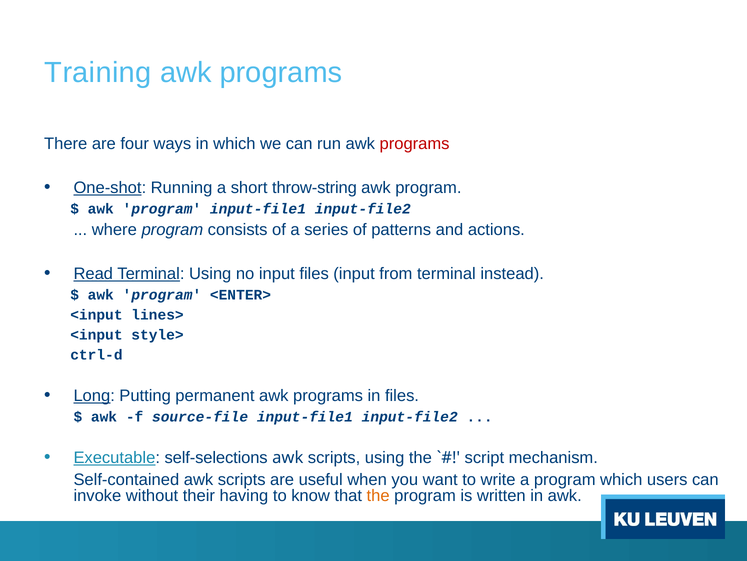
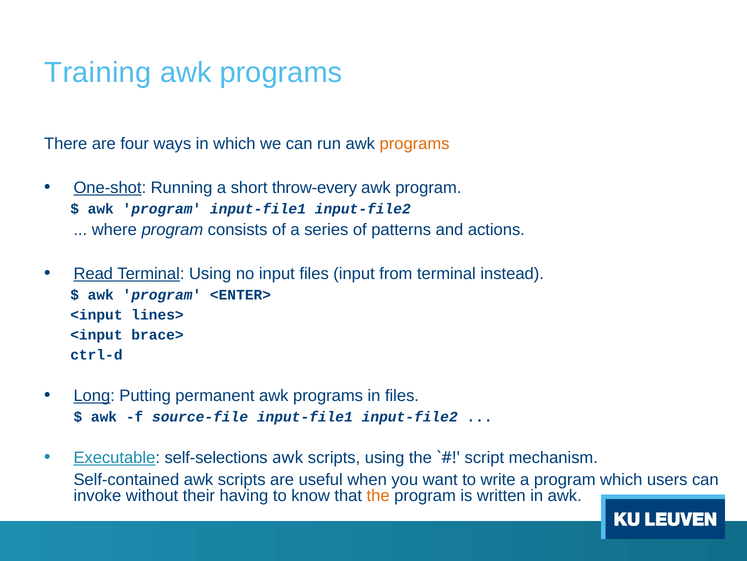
programs at (415, 143) colour: red -> orange
throw-string: throw-string -> throw-every
style>: style> -> brace>
